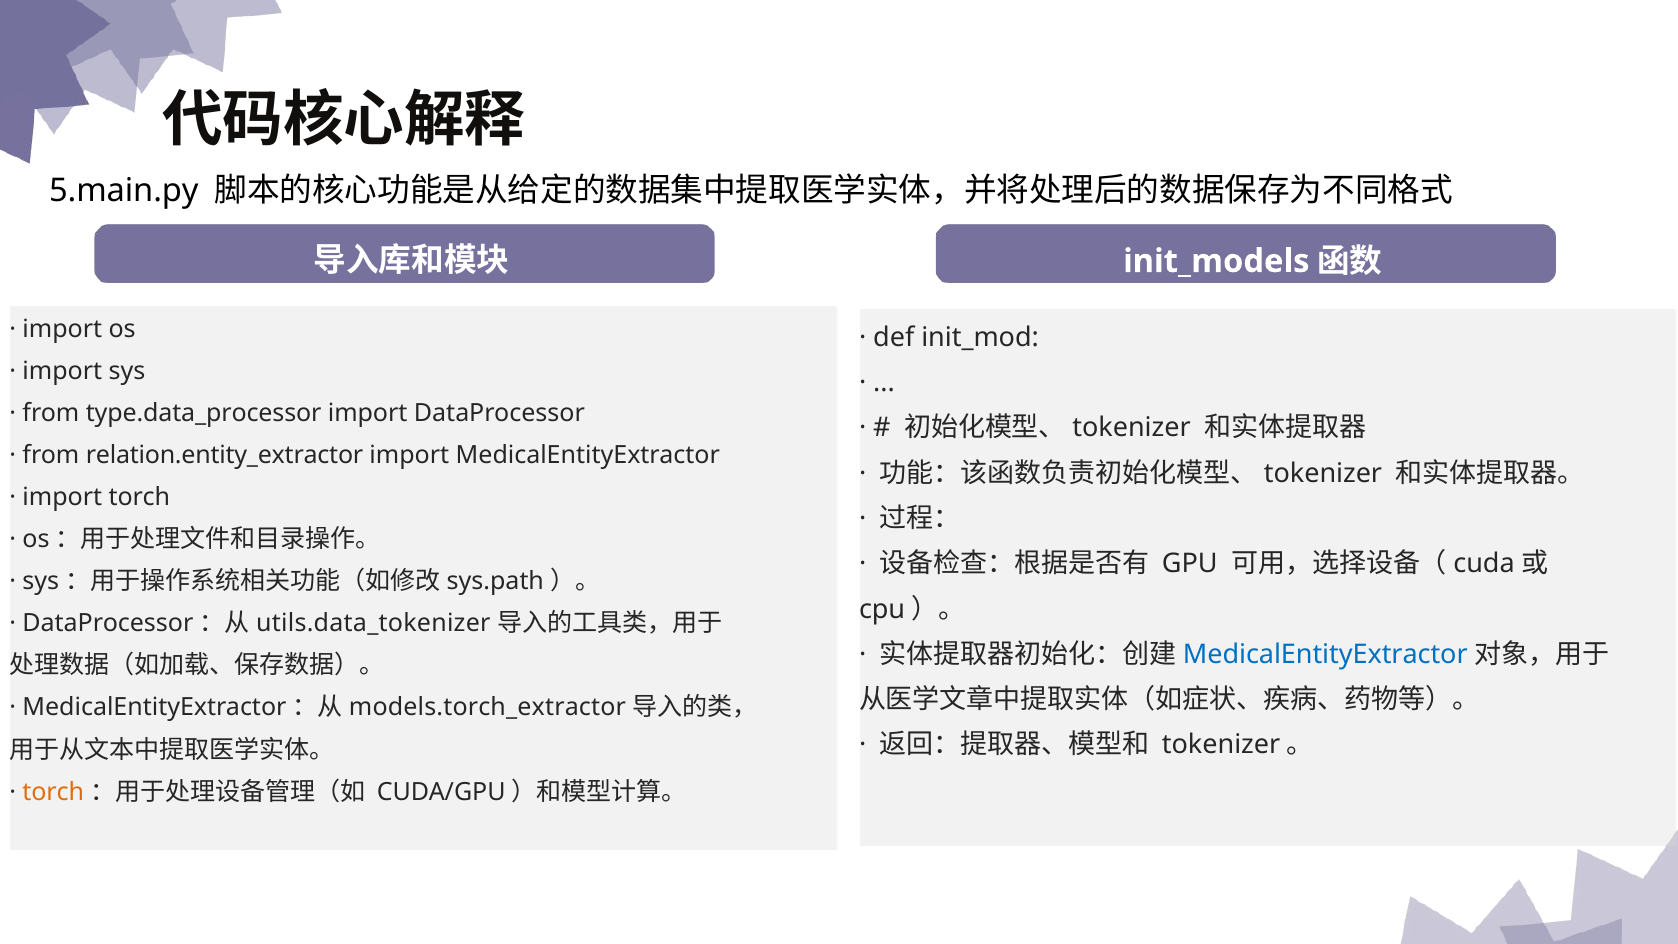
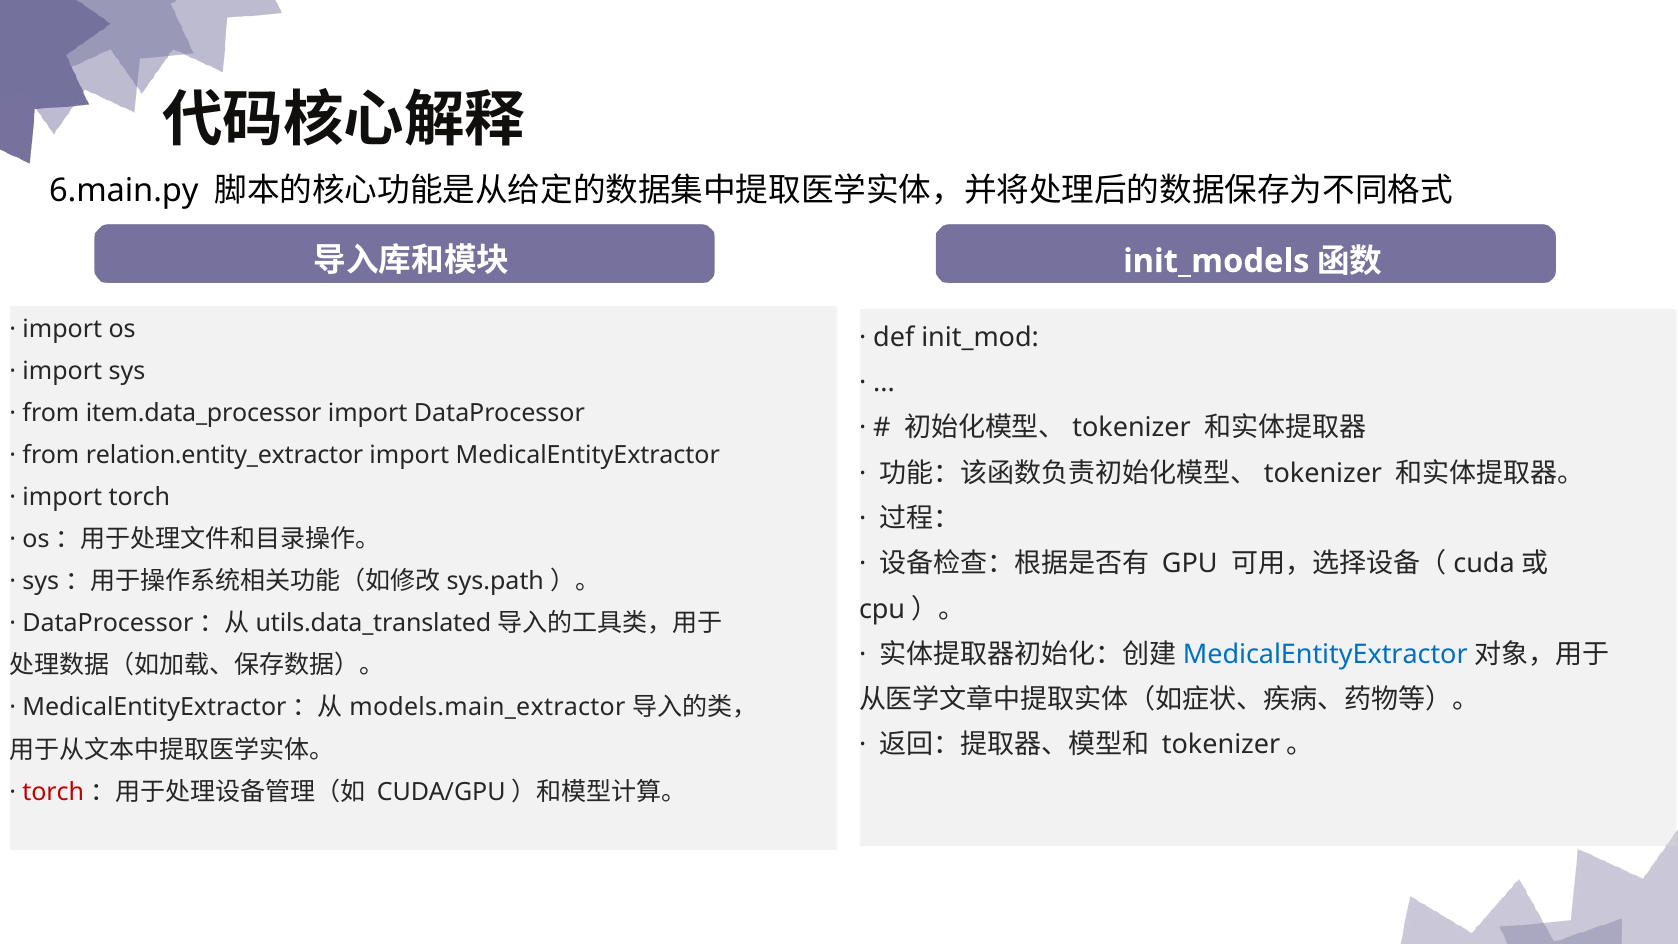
5.main.py: 5.main.py -> 6.main.py
type.data_processor: type.data_processor -> item.data_processor
utils.data_tokenizer: utils.data_tokenizer -> utils.data_translated
models.torch_extractor: models.torch_extractor -> models.main_extractor
torch at (53, 792) colour: orange -> red
